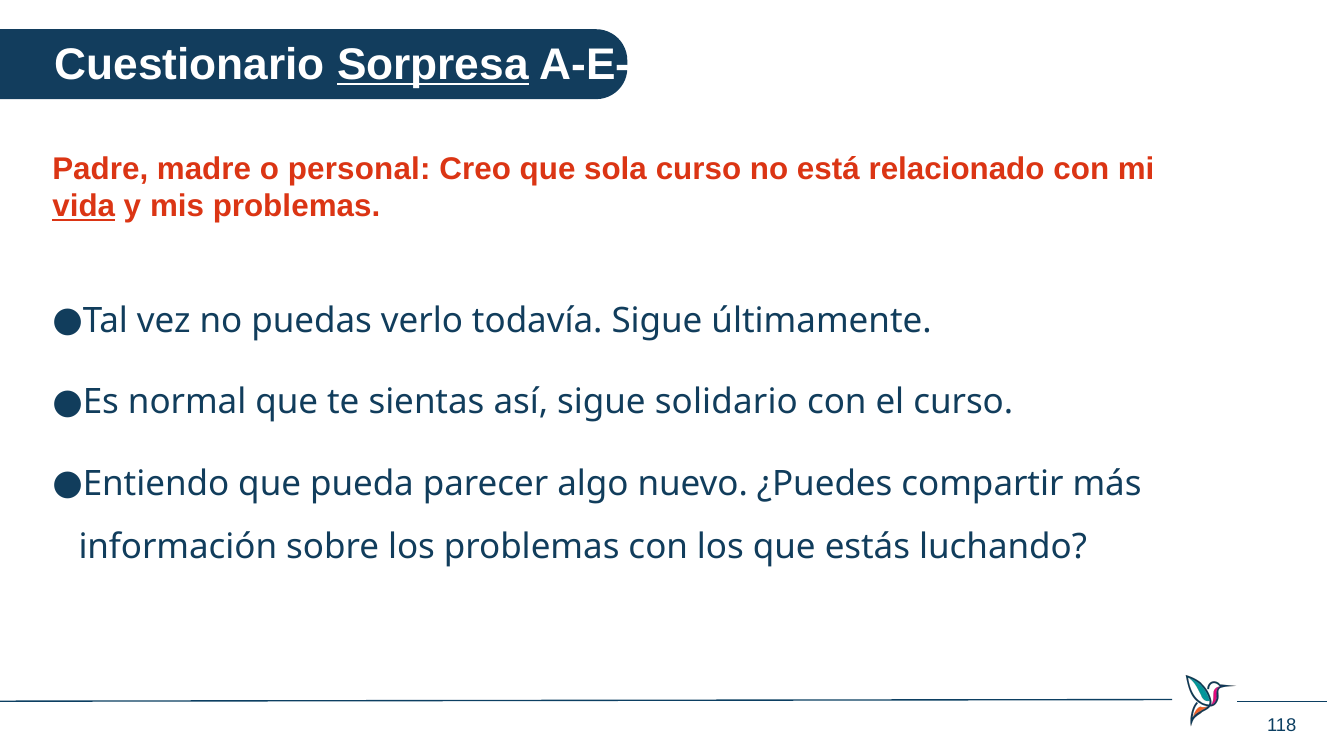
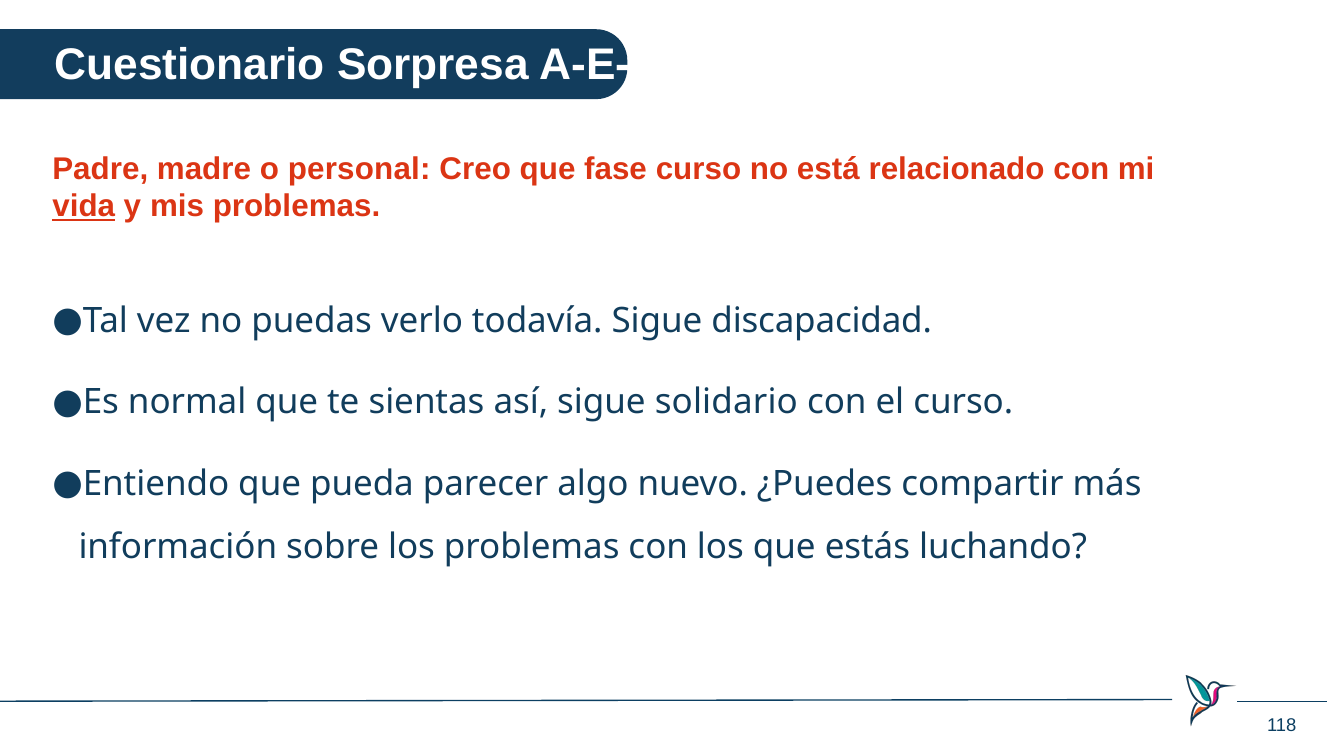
Sorpresa underline: present -> none
sola: sola -> fase
últimamente: últimamente -> discapacidad
